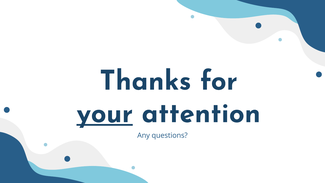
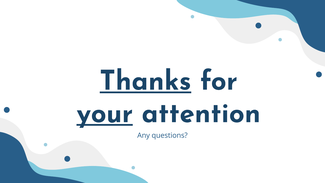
Thanks underline: none -> present
